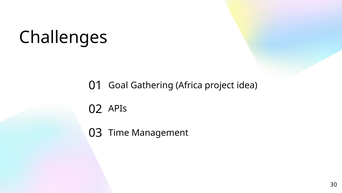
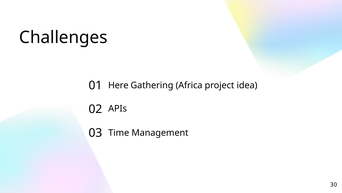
Goal: Goal -> Here
